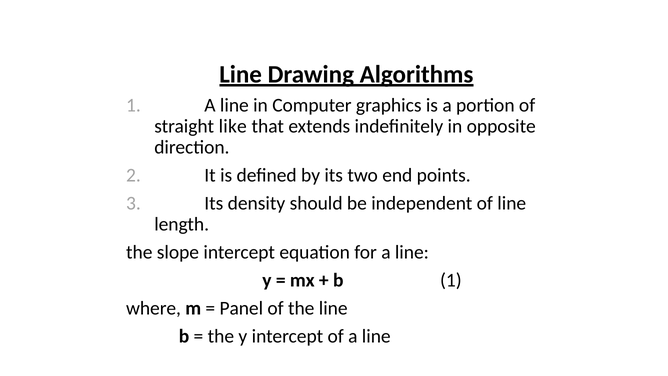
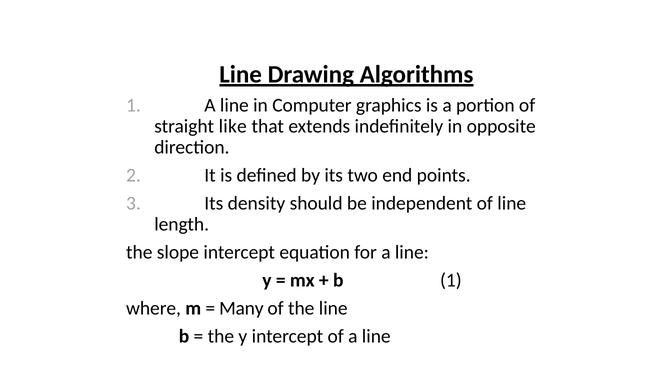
Panel: Panel -> Many
